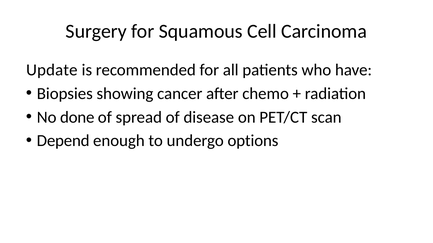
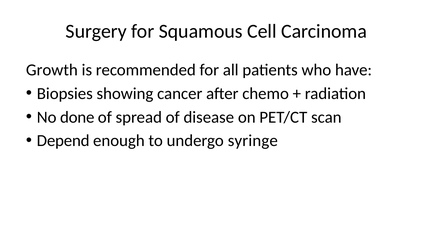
Update: Update -> Growth
options: options -> syringe
